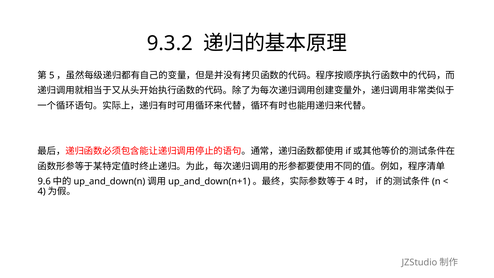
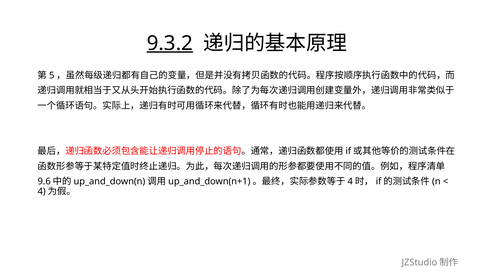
9.3.2 underline: none -> present
